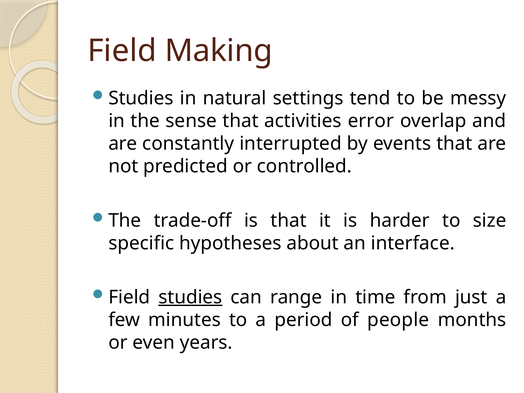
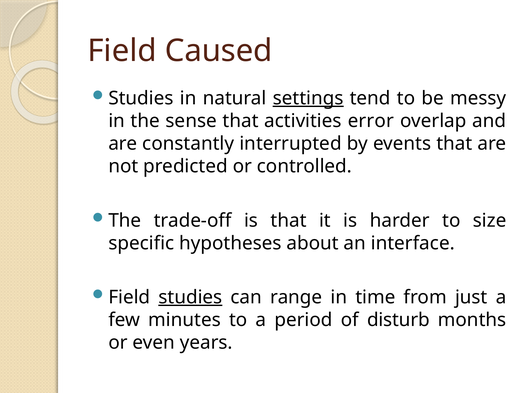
Making: Making -> Caused
settings underline: none -> present
people: people -> disturb
